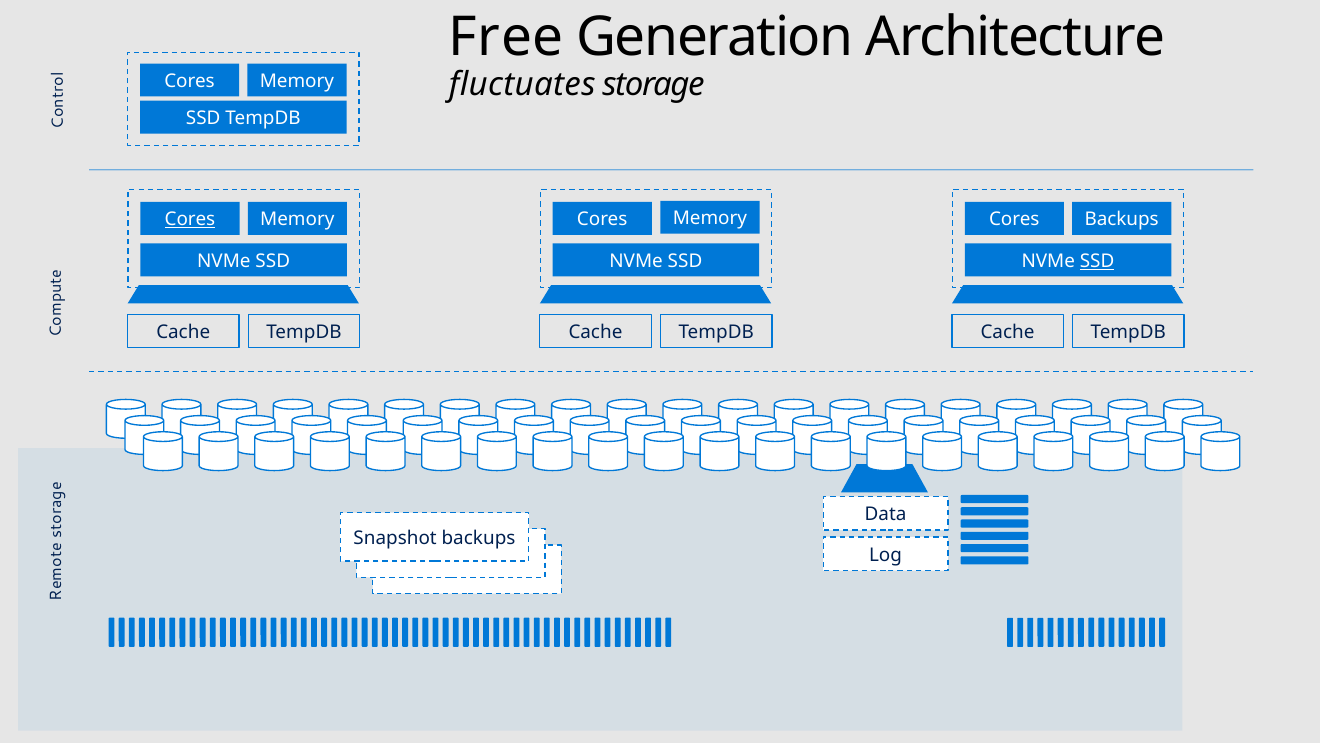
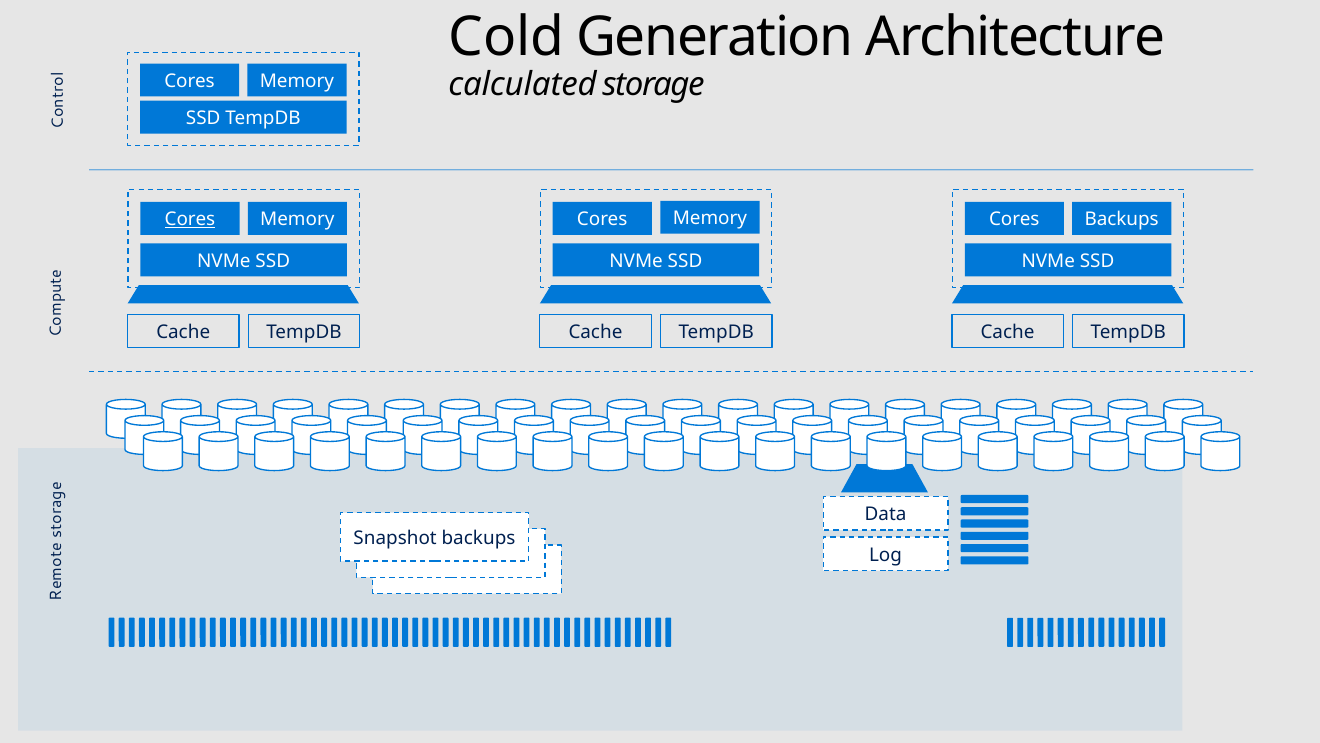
Free: Free -> Cold
fluctuates: fluctuates -> calculated
SSD at (1097, 261) underline: present -> none
